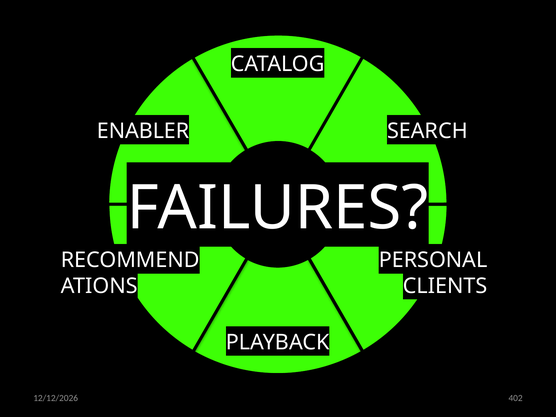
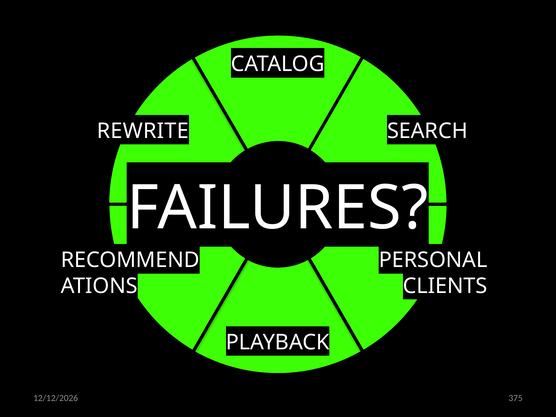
ENABLER: ENABLER -> REWRITE
402: 402 -> 375
